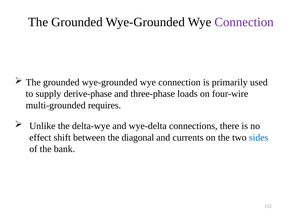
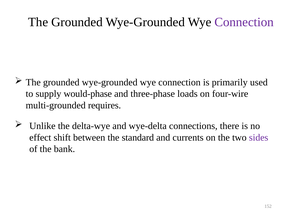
derive-phase: derive-phase -> would-phase
diagonal: diagonal -> standard
sides colour: blue -> purple
